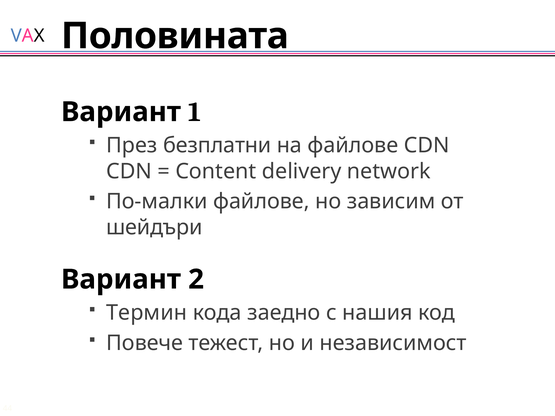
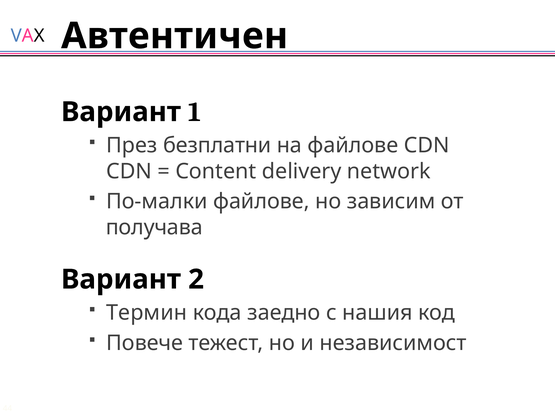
Половината: Половината -> Автентичен
шейдъри: шейдъри -> получава
